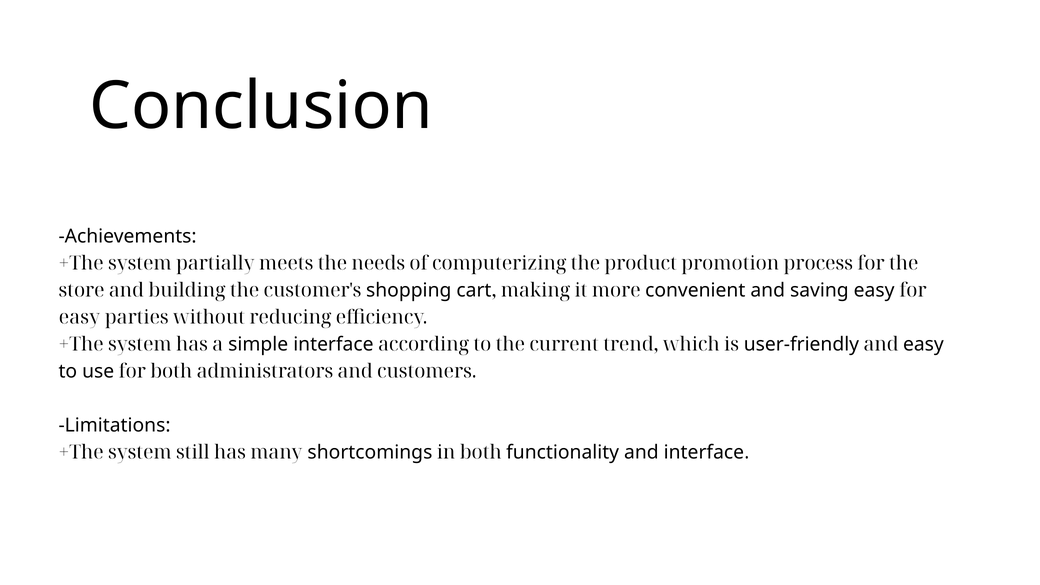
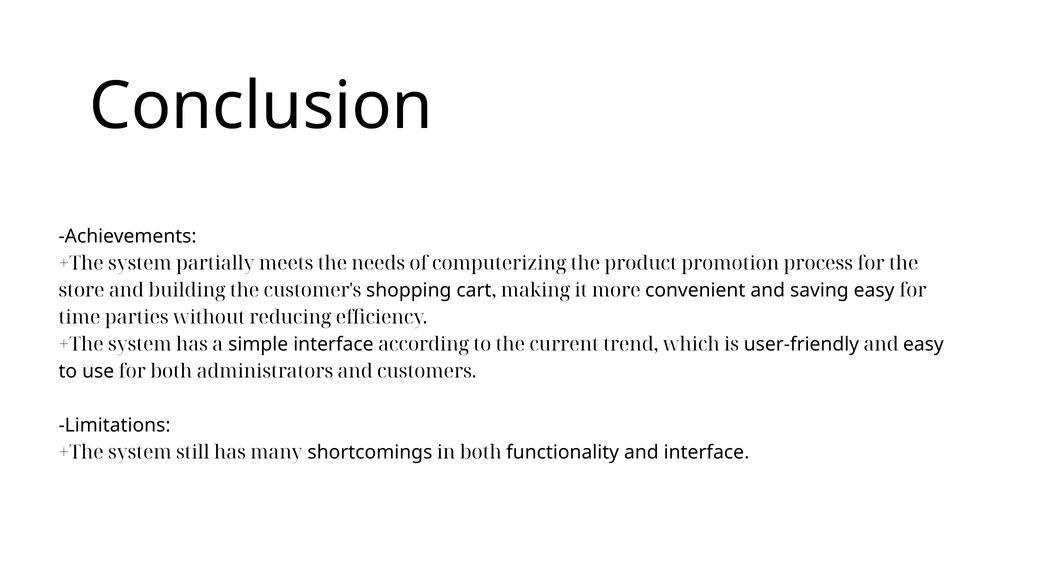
easy at (79, 317): easy -> time
